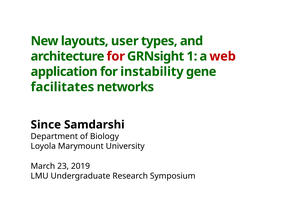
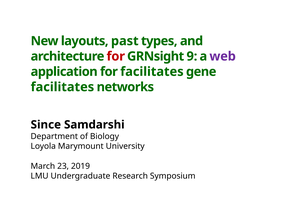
user: user -> past
1: 1 -> 9
web colour: red -> purple
for instability: instability -> facilitates
